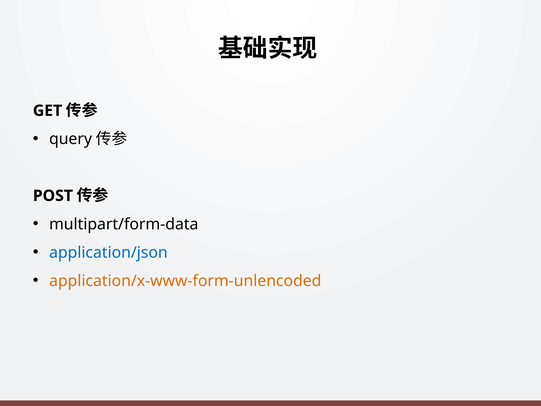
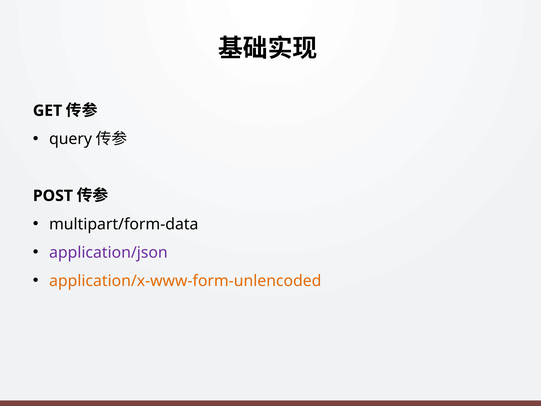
application/json colour: blue -> purple
